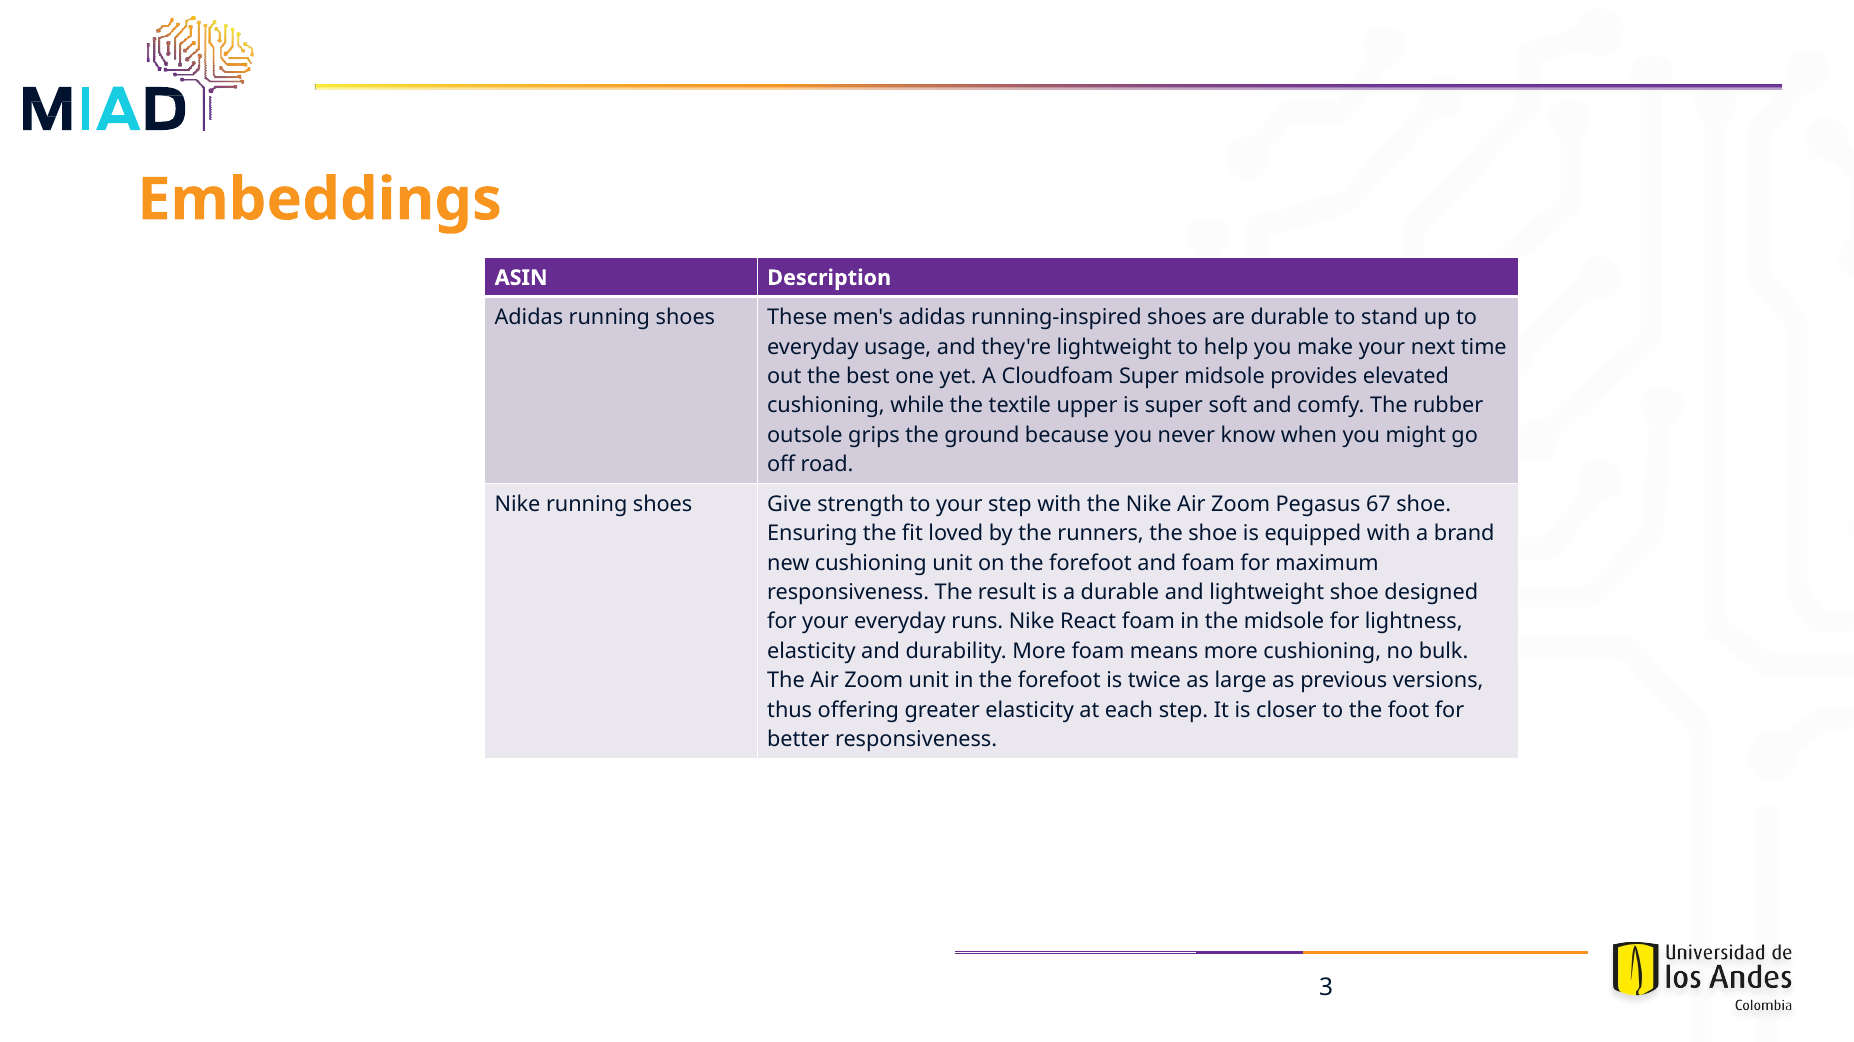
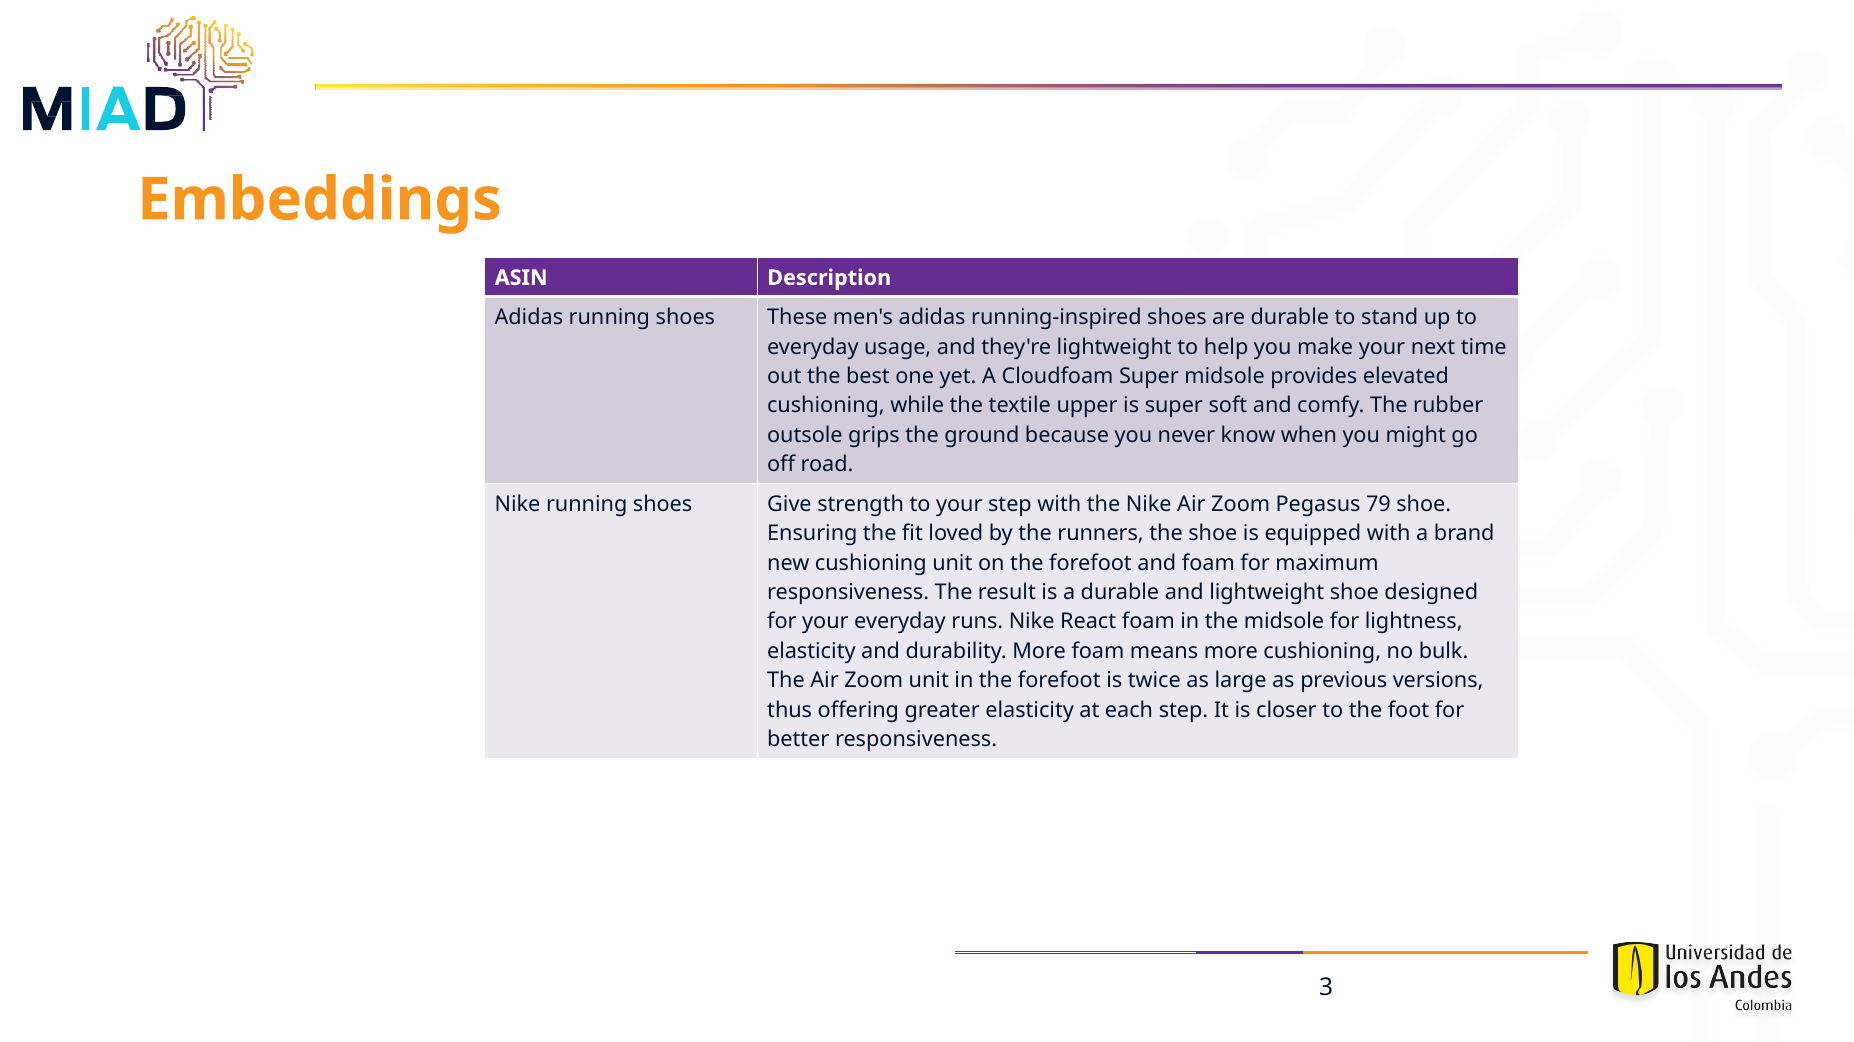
67: 67 -> 79
